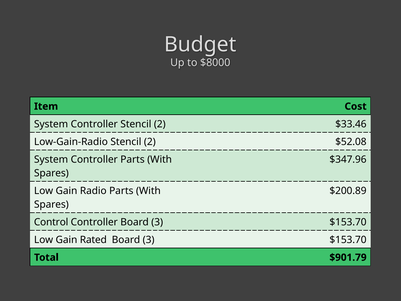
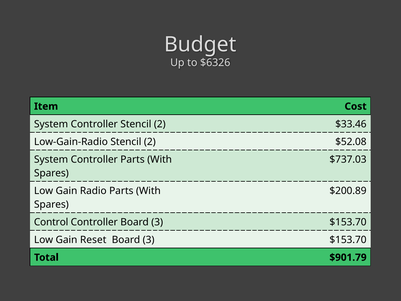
$8000: $8000 -> $6326
$347.96: $347.96 -> $737.03
Rated: Rated -> Reset
